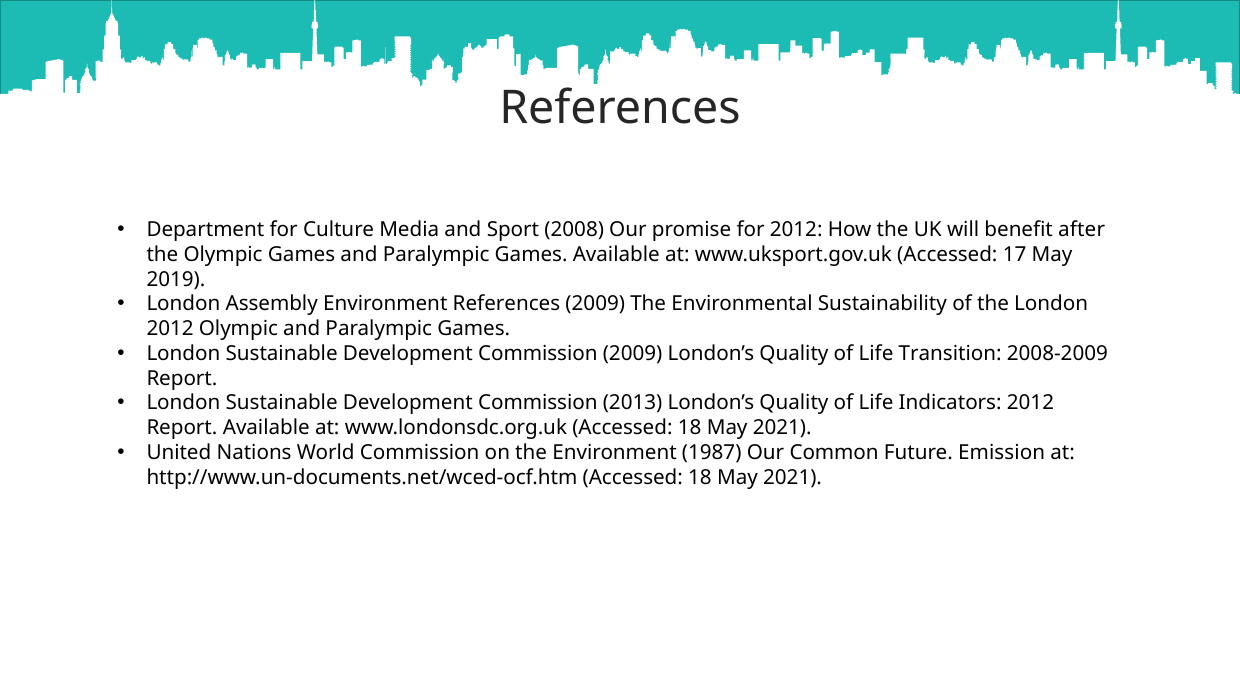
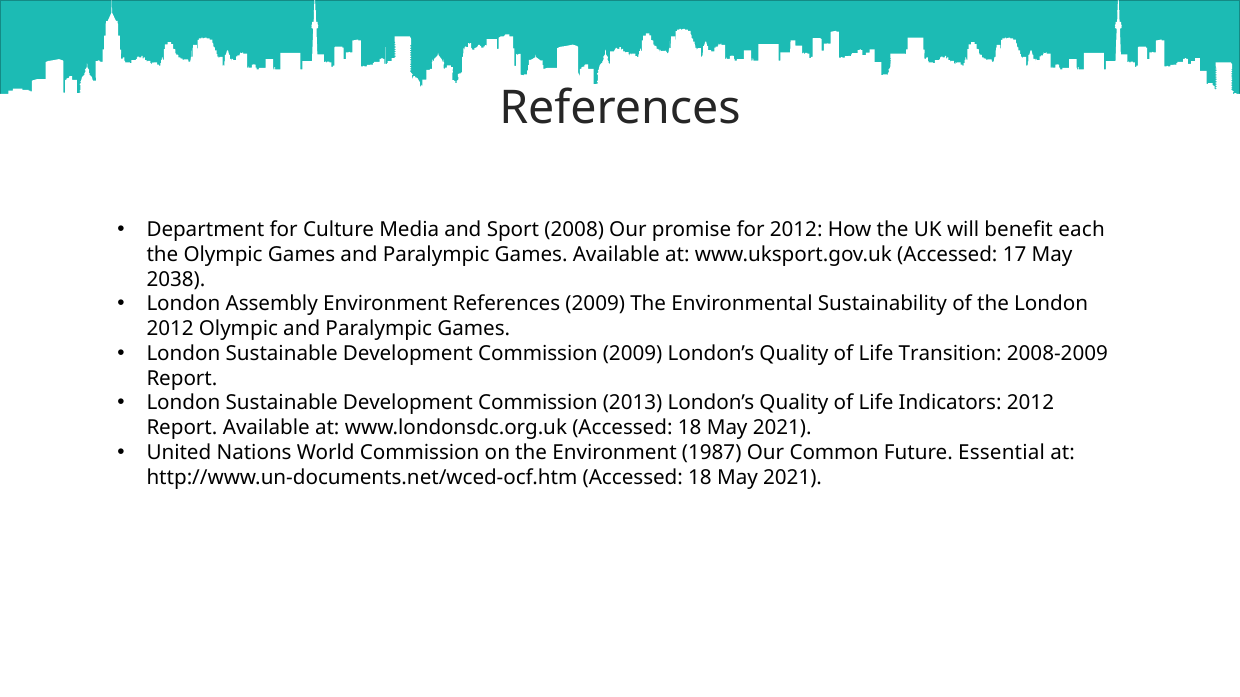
after: after -> each
2019: 2019 -> 2038
Emission: Emission -> Essential
